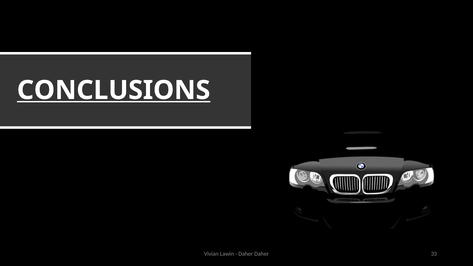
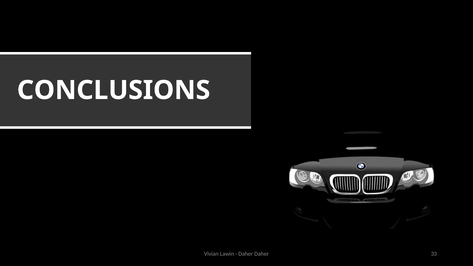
CONCLUSIONS underline: present -> none
